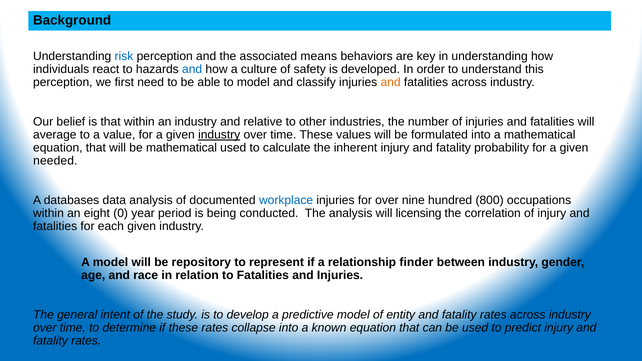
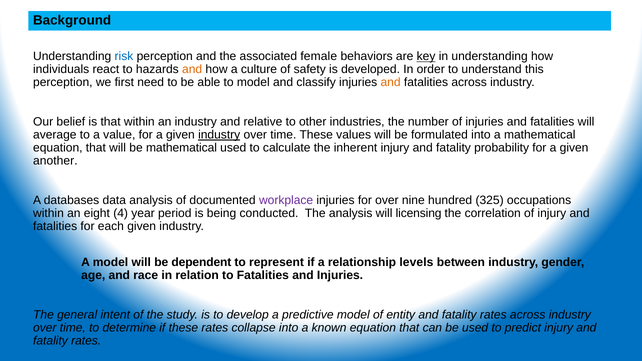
means: means -> female
key underline: none -> present
and at (192, 70) colour: blue -> orange
needed: needed -> another
workplace colour: blue -> purple
800: 800 -> 325
0: 0 -> 4
repository: repository -> dependent
finder: finder -> levels
